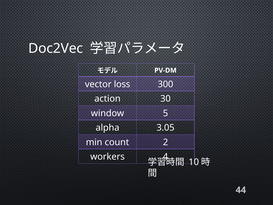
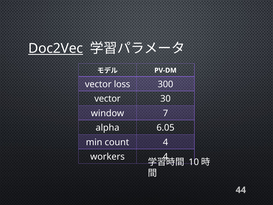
Doc2Vec underline: none -> present
action at (107, 99): action -> vector
5: 5 -> 7
3.05: 3.05 -> 6.05
count 2: 2 -> 4
